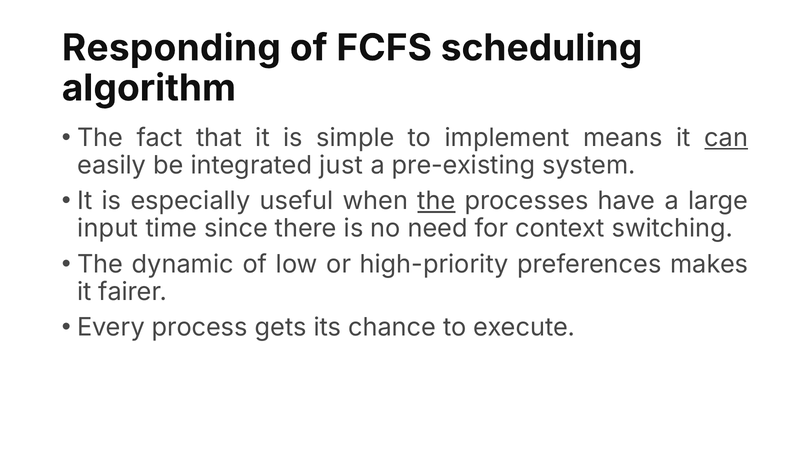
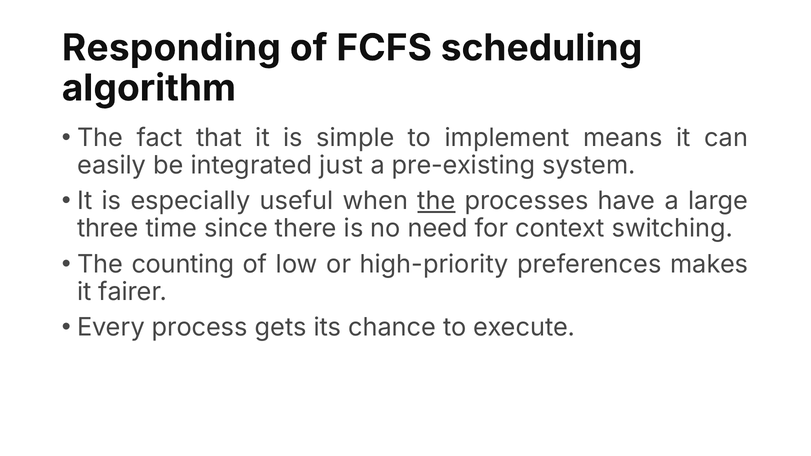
can underline: present -> none
input: input -> three
dynamic: dynamic -> counting
